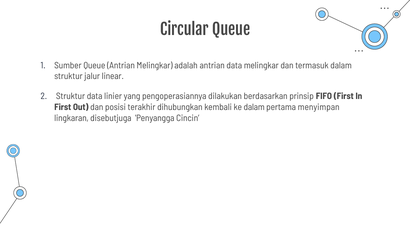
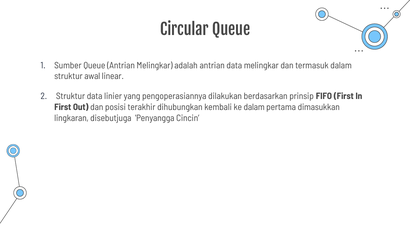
jalur: jalur -> awal
menyimpan: menyimpan -> dimasukkan
